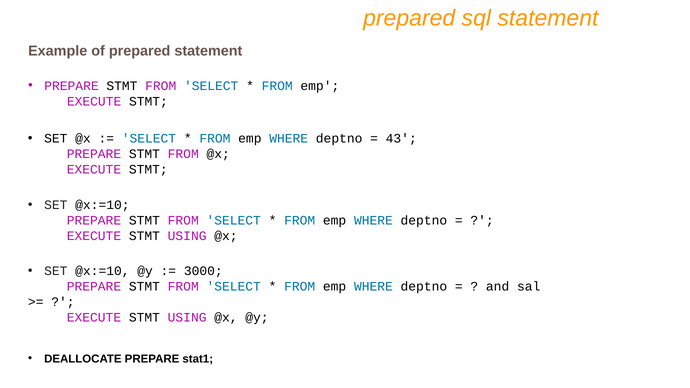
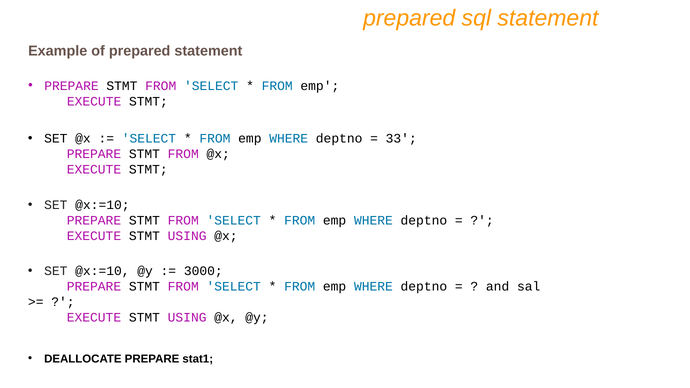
43: 43 -> 33
